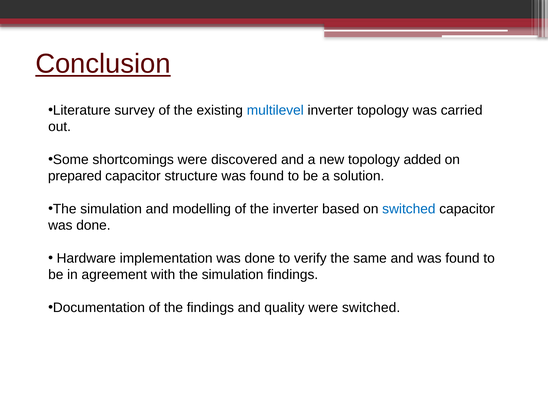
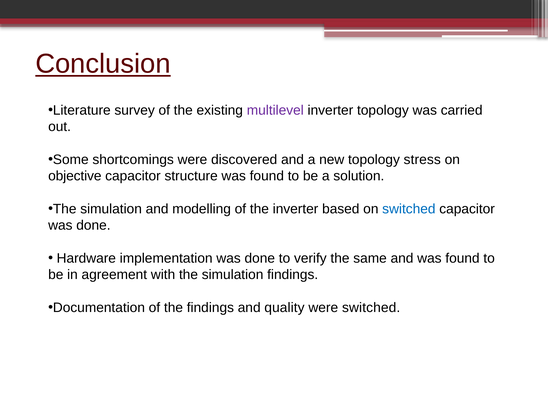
multilevel colour: blue -> purple
added: added -> stress
prepared: prepared -> objective
